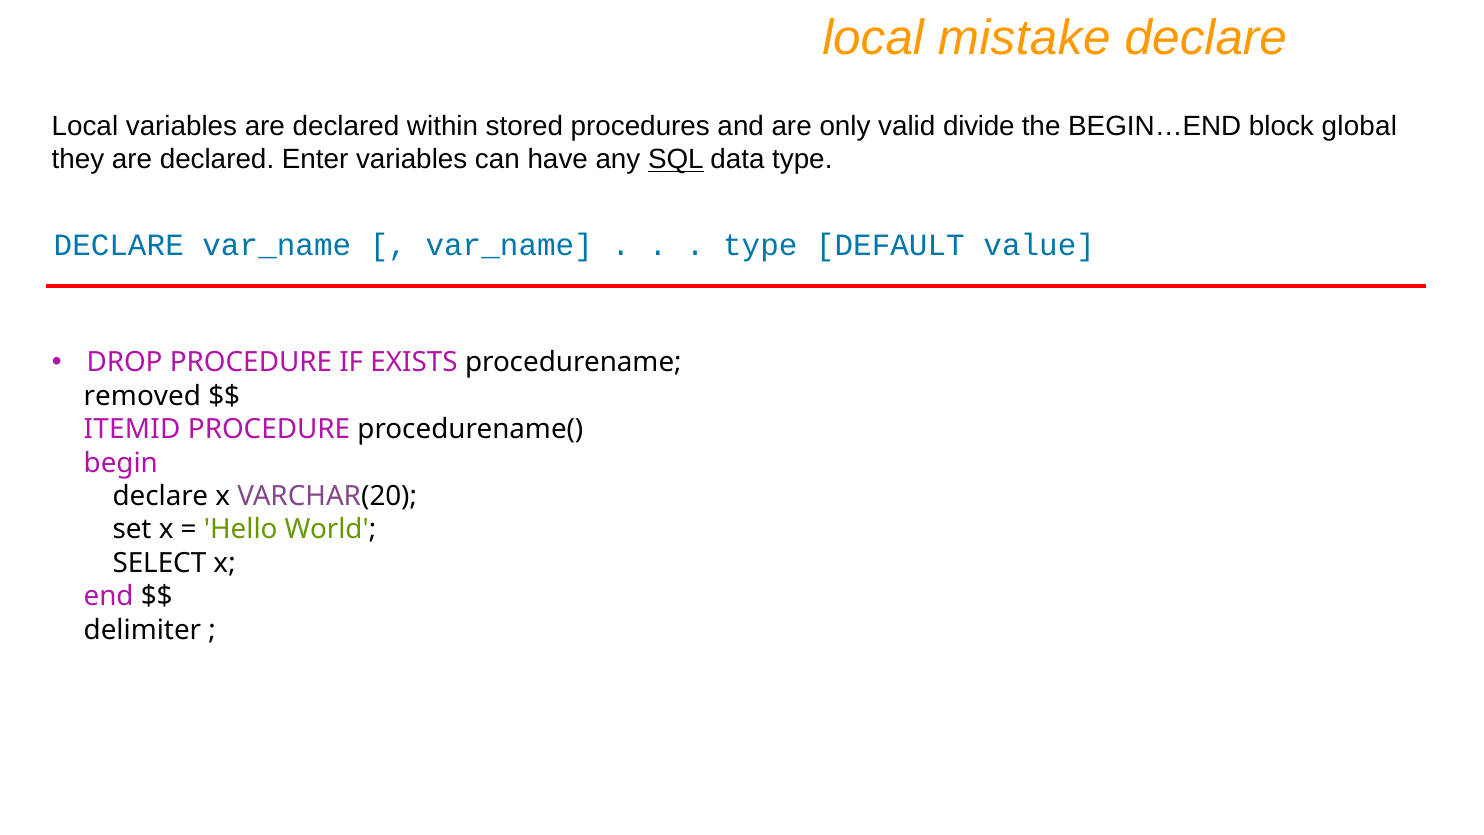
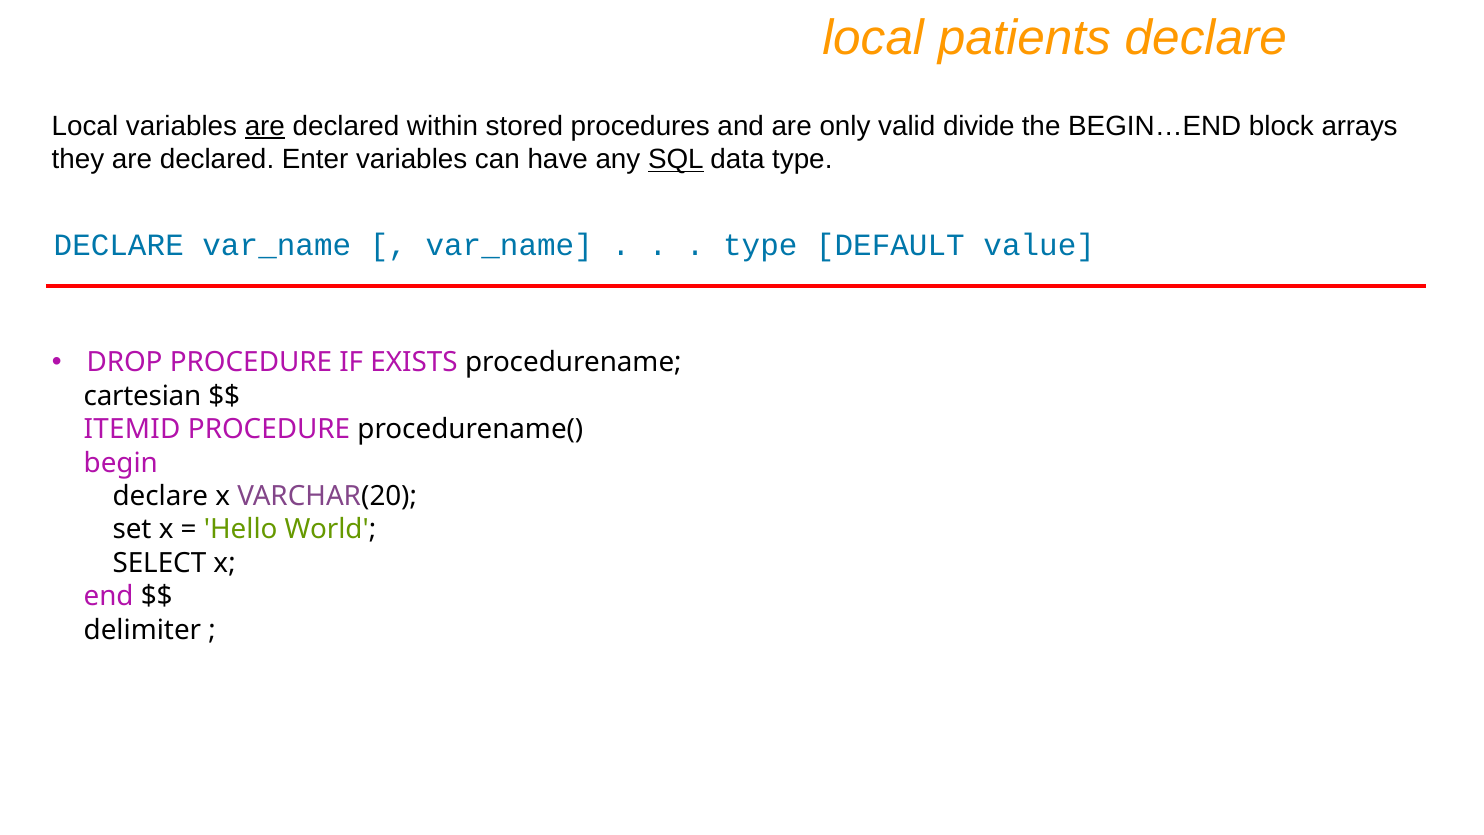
mistake: mistake -> patients
are at (265, 126) underline: none -> present
global: global -> arrays
removed: removed -> cartesian
